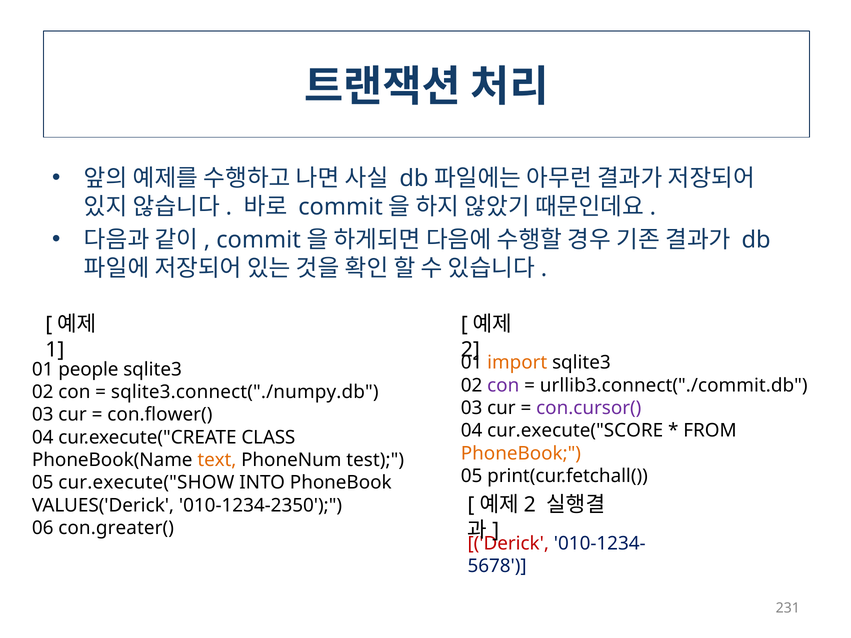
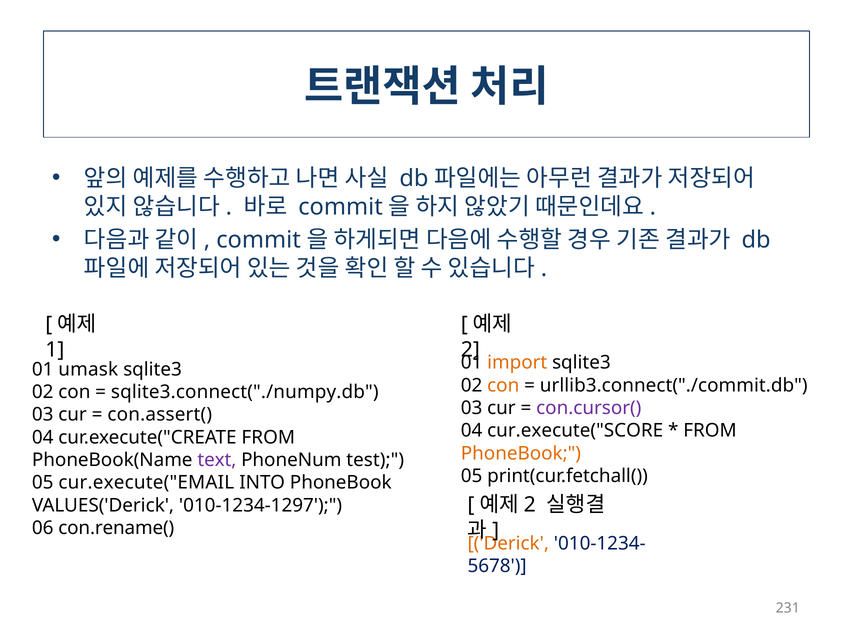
people: people -> umask
con at (503, 385) colour: purple -> orange
con.flower(: con.flower( -> con.assert(
cur.execute("CREATE CLASS: CLASS -> FROM
text colour: orange -> purple
cur.execute("SHOW: cur.execute("SHOW -> cur.execute("EMAIL
010-1234-2350: 010-1234-2350 -> 010-1234-1297
con.greater(: con.greater( -> con.rename(
Derick colour: red -> orange
